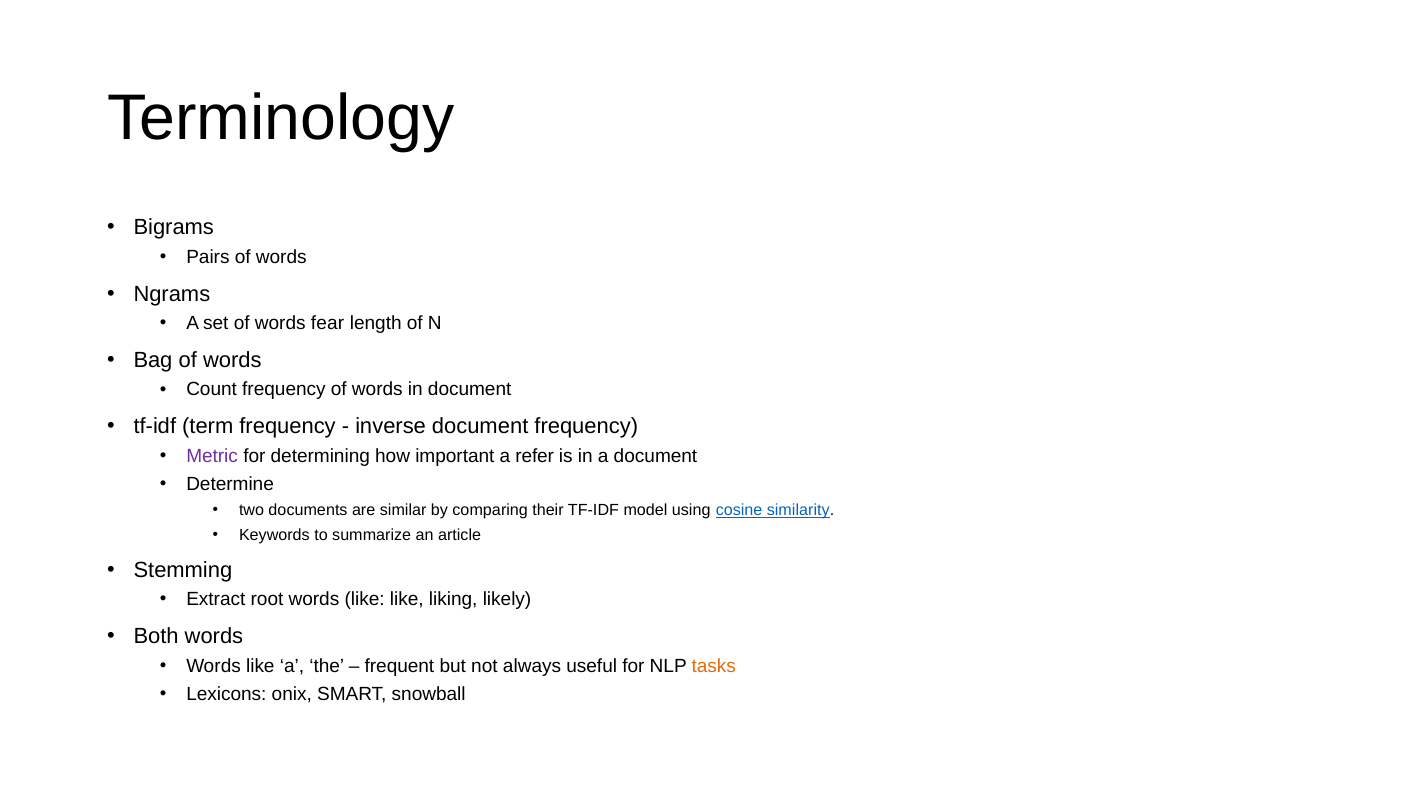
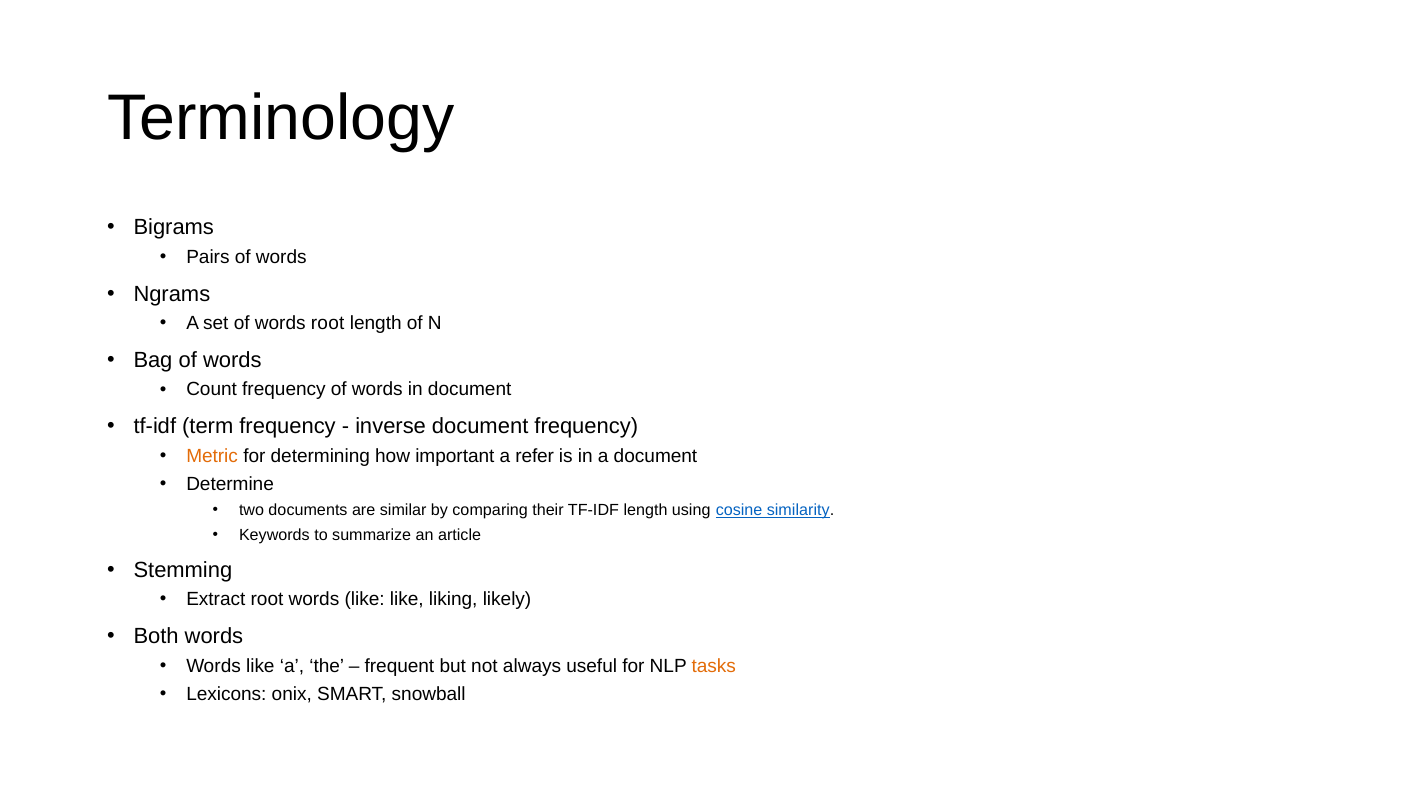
words fear: fear -> root
Metric colour: purple -> orange
TF-IDF model: model -> length
